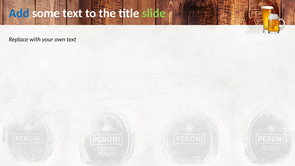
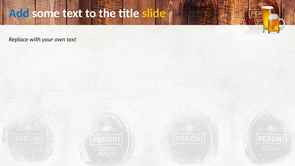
slide colour: light green -> yellow
